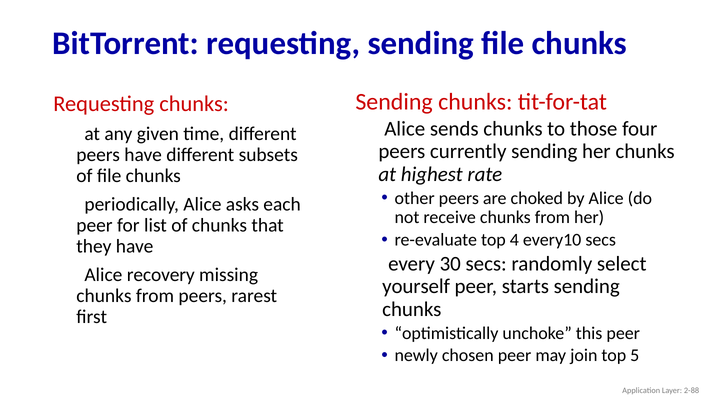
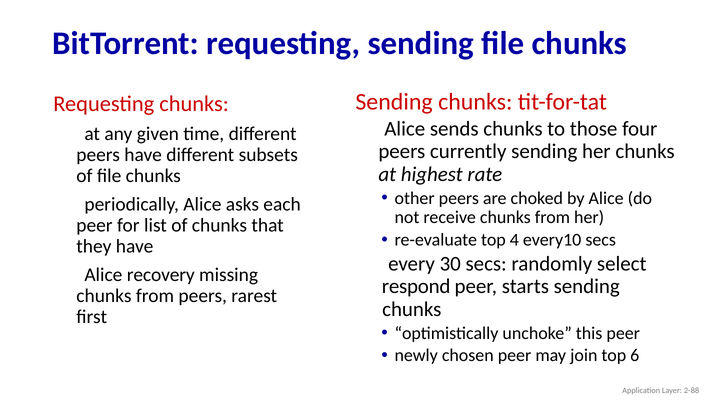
yourself: yourself -> respond
5: 5 -> 6
